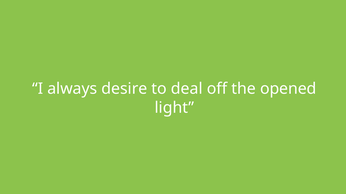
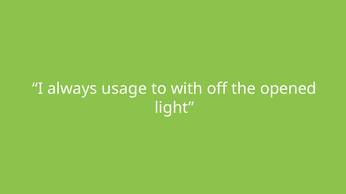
desire: desire -> usage
deal: deal -> with
